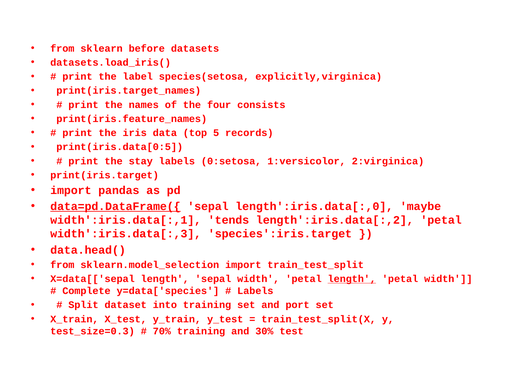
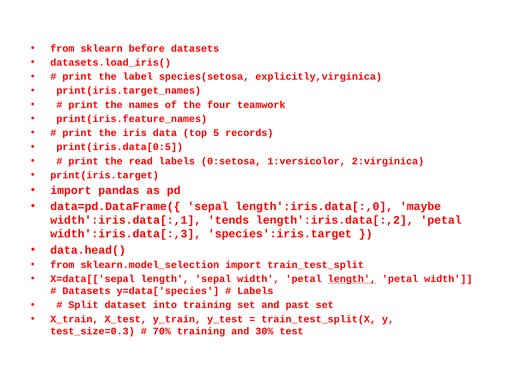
consists: consists -> teamwork
stay: stay -> read
data=pd.DataFrame({ underline: present -> none
Complete at (86, 291): Complete -> Datasets
port: port -> past
